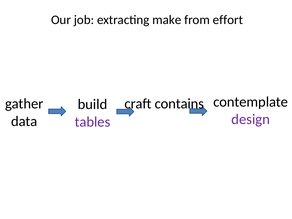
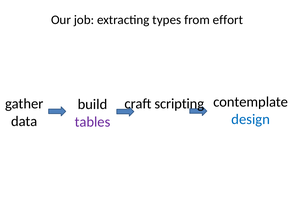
make: make -> types
contains: contains -> scripting
design colour: purple -> blue
